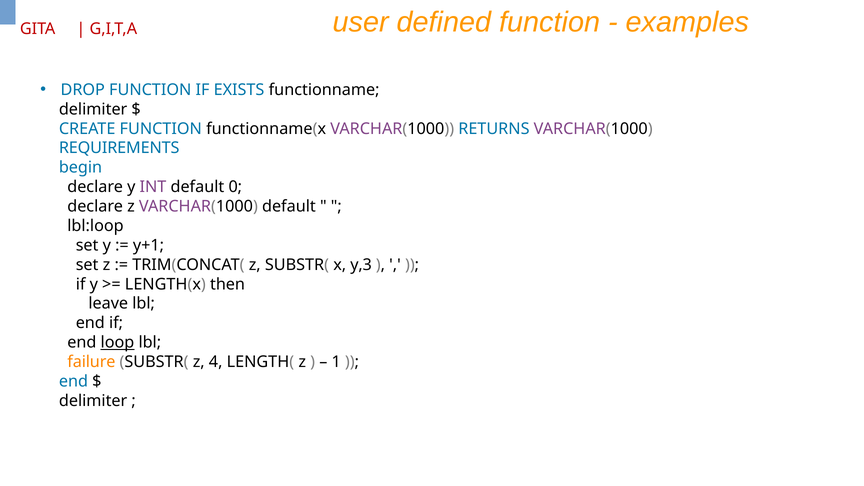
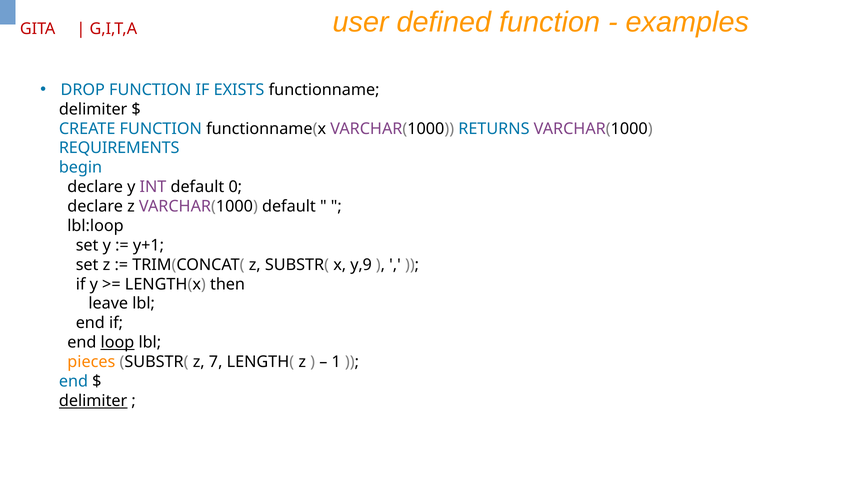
y,3: y,3 -> y,9
failure: failure -> pieces
4: 4 -> 7
delimiter at (93, 401) underline: none -> present
